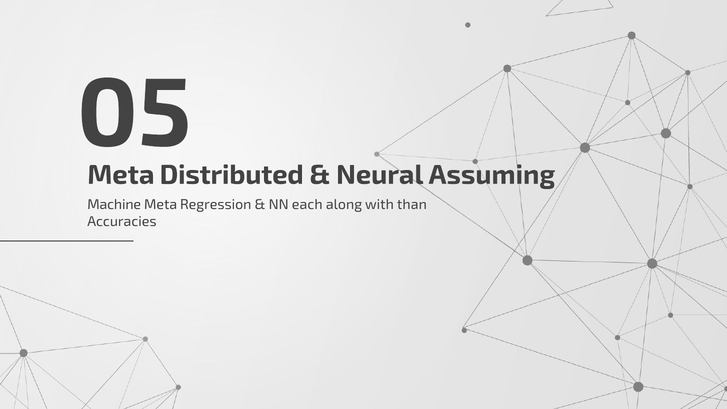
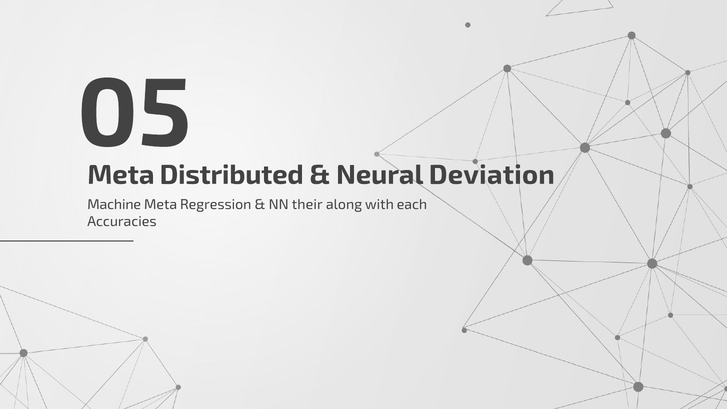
Assuming: Assuming -> Deviation
each: each -> their
than: than -> each
